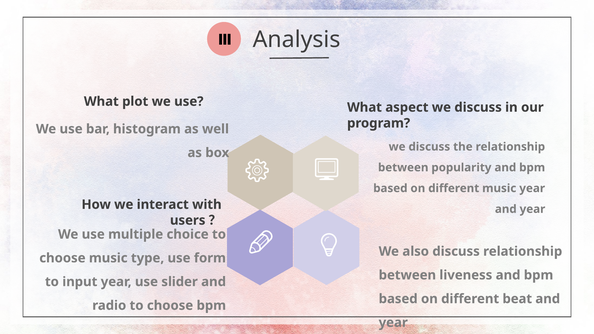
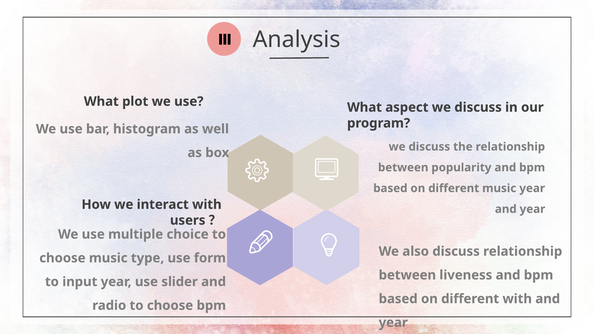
different beat: beat -> with
